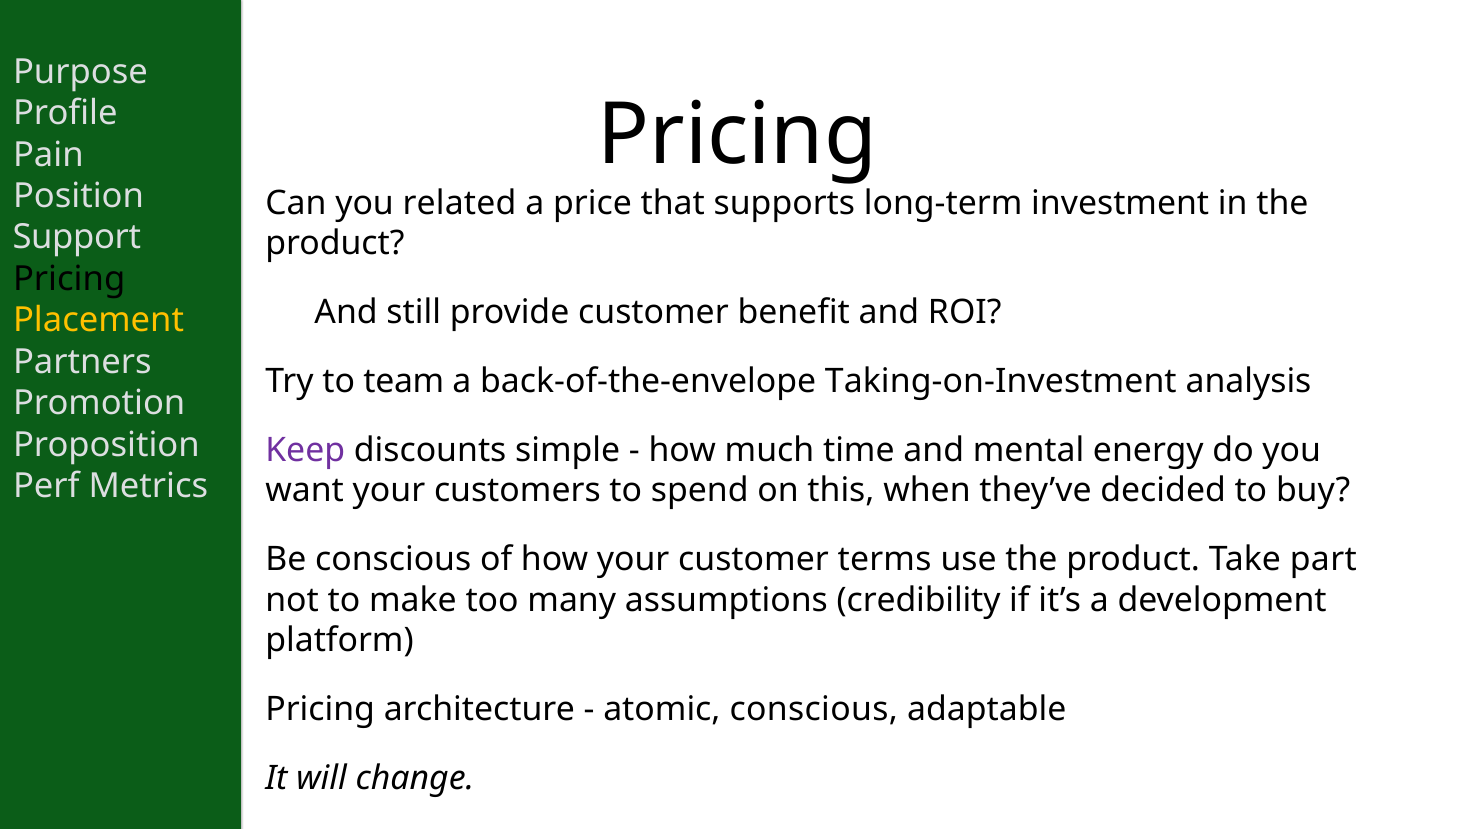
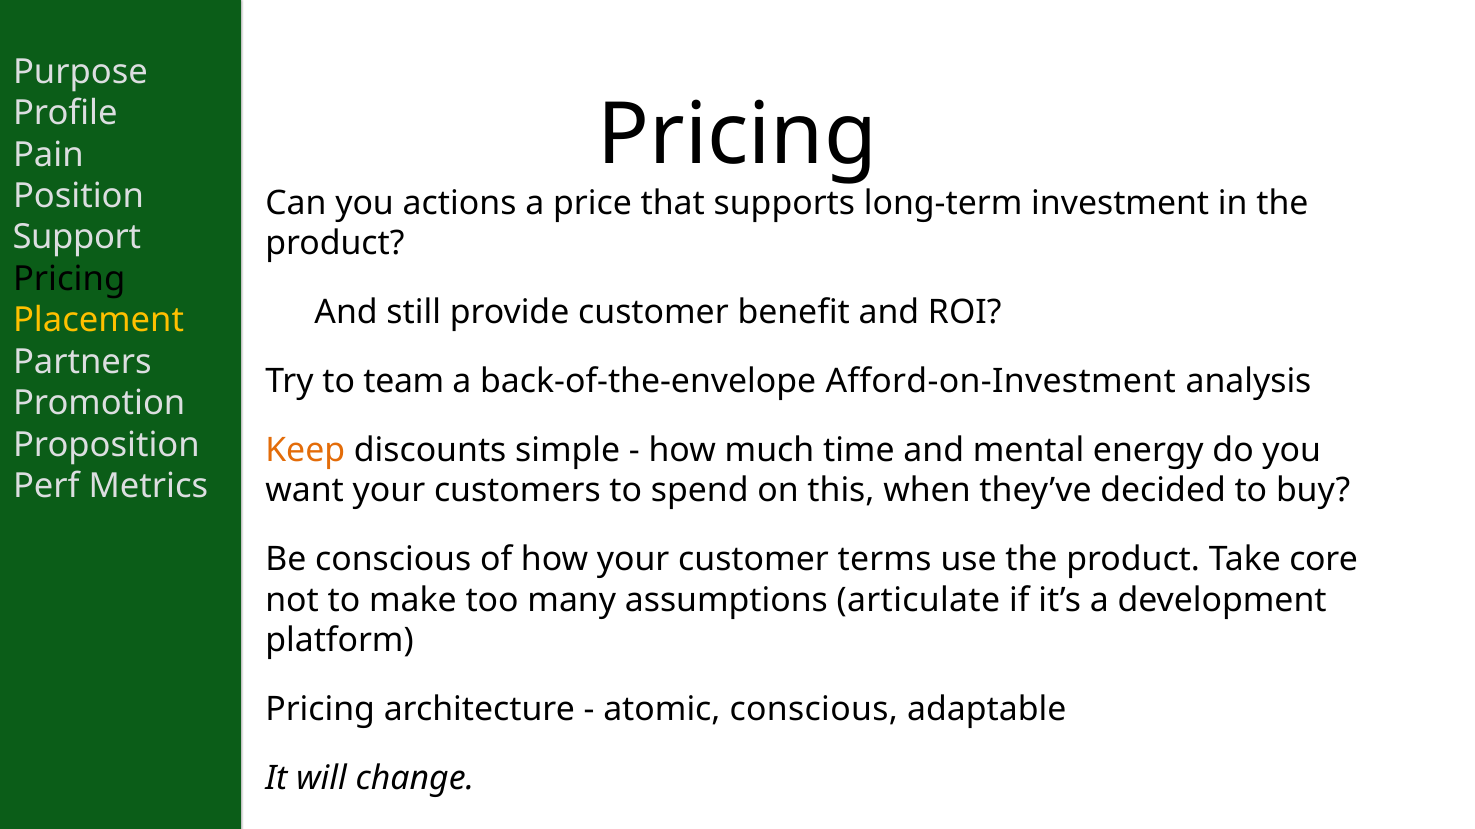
related: related -> actions
Taking-on-Investment: Taking-on-Investment -> Afford-on-Investment
Keep colour: purple -> orange
part: part -> core
credibility: credibility -> articulate
